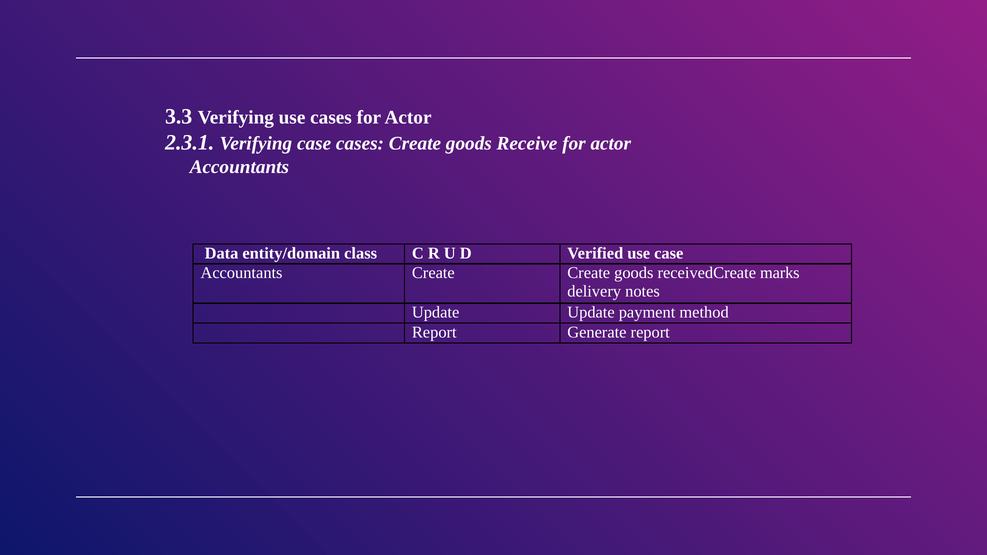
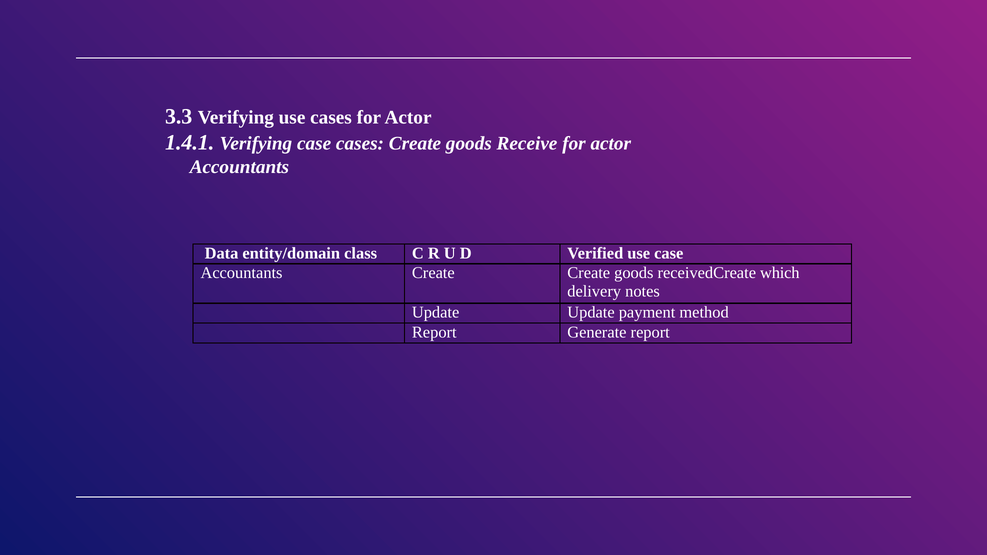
2.3.1: 2.3.1 -> 1.4.1
marks: marks -> which
